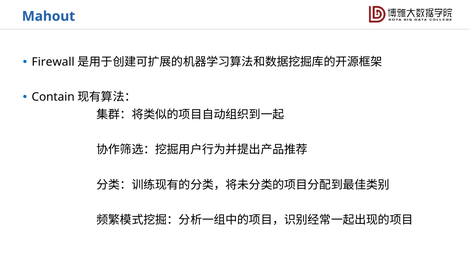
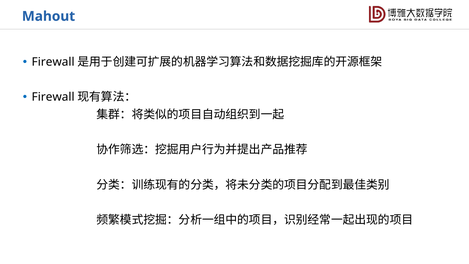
Contain at (53, 97): Contain -> Firewall
